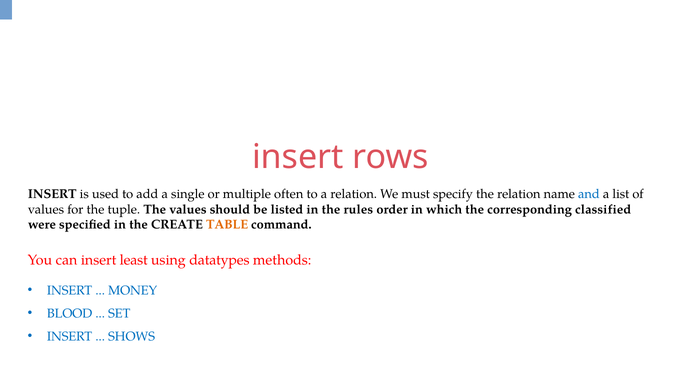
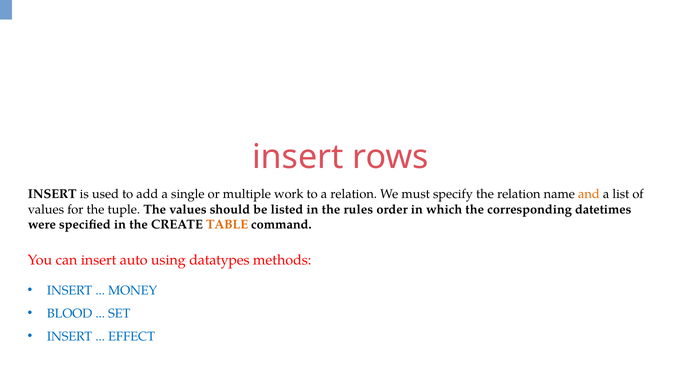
often: often -> work
and colour: blue -> orange
classified: classified -> datetimes
least: least -> auto
SHOWS: SHOWS -> EFFECT
